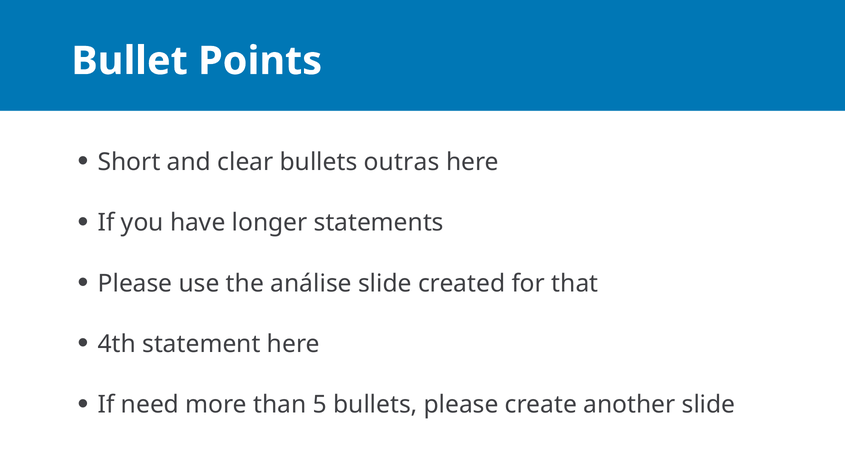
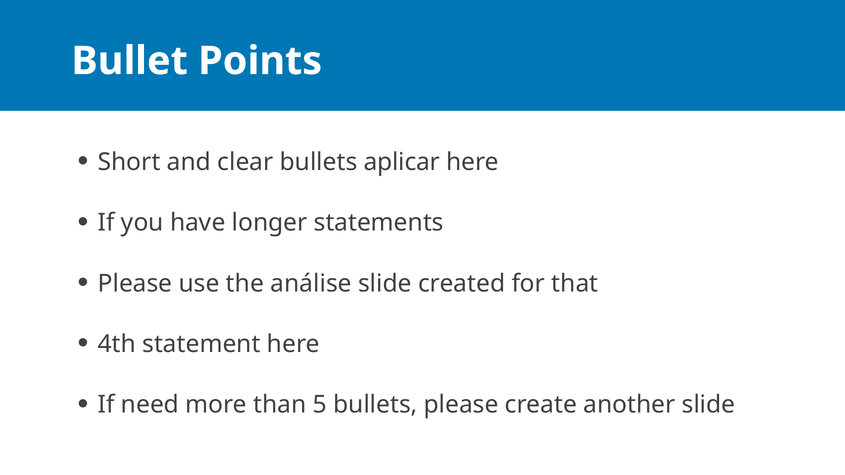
outras: outras -> aplicar
